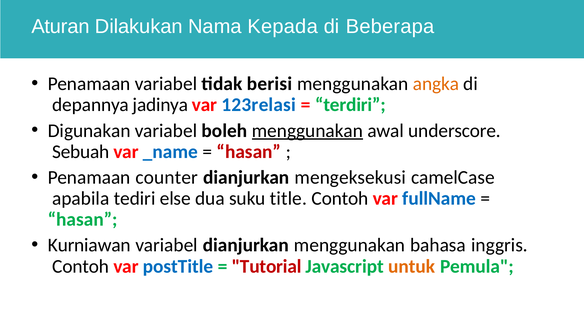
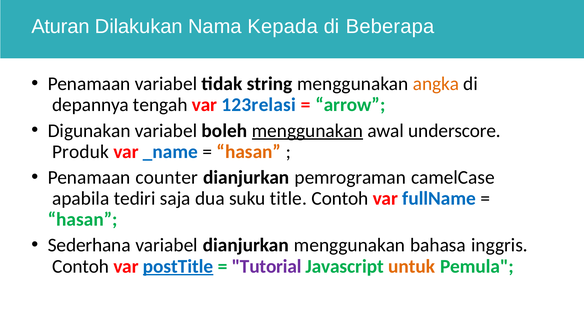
berisi: berisi -> string
jadinya: jadinya -> tengah
terdiri: terdiri -> arrow
Sebuah: Sebuah -> Produk
hasan at (249, 152) colour: red -> orange
mengeksekusi: mengeksekusi -> pemrograman
else: else -> saja
Kurniawan: Kurniawan -> Sederhana
postTitle underline: none -> present
Tutorial colour: red -> purple
